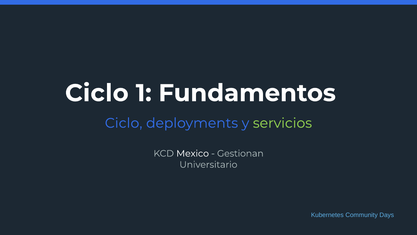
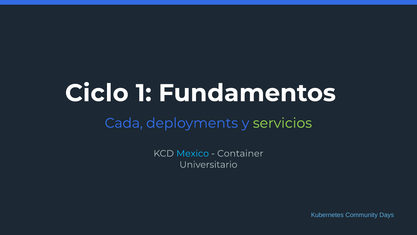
Ciclo at (124, 123): Ciclo -> Cada
Mexico colour: white -> light blue
Gestionan: Gestionan -> Container
